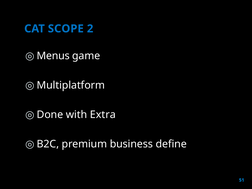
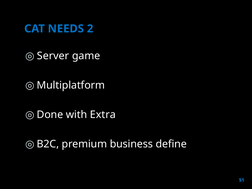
SCOPE: SCOPE -> NEEDS
Menus: Menus -> Server
